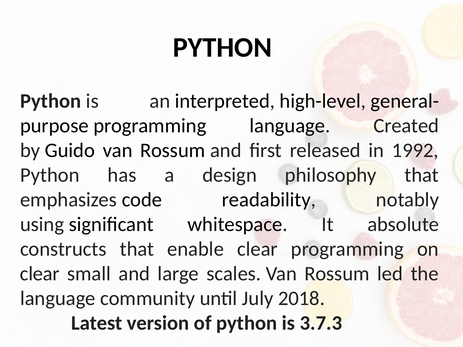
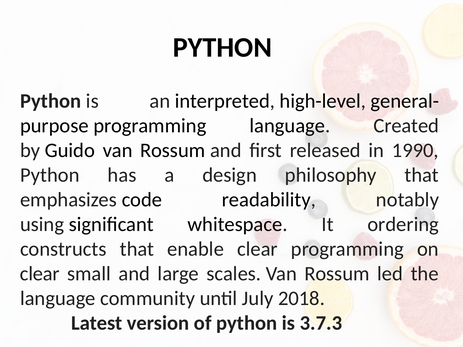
1992: 1992 -> 1990
absolute: absolute -> ordering
